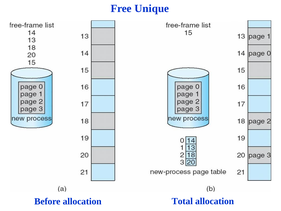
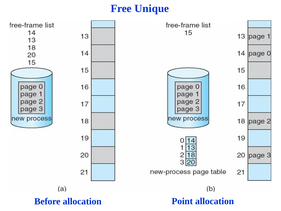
Total: Total -> Point
